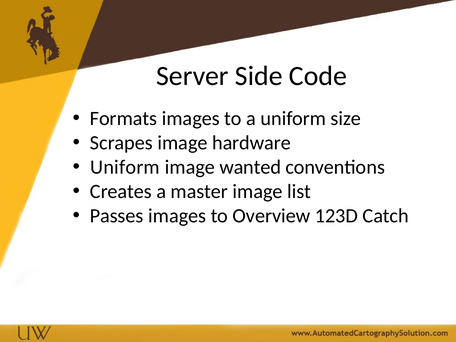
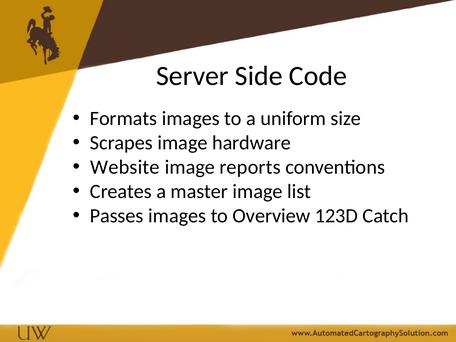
Uniform at (125, 167): Uniform -> Website
wanted: wanted -> reports
